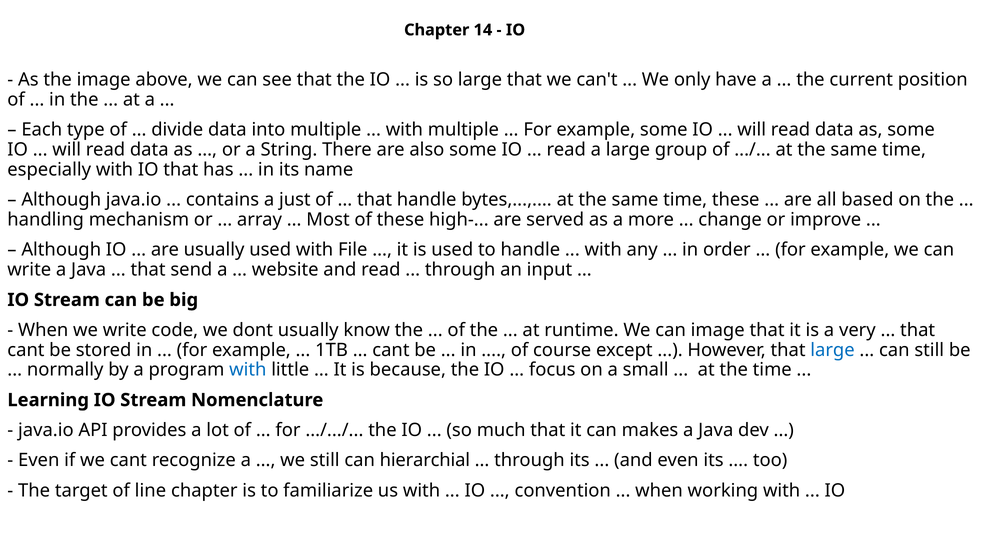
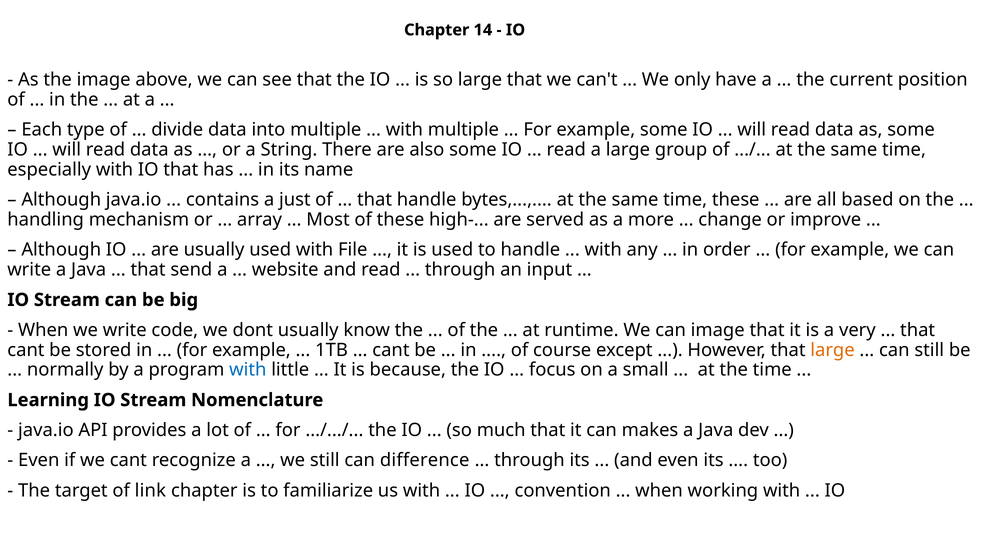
large at (833, 350) colour: blue -> orange
hierarchial: hierarchial -> difference
line: line -> link
